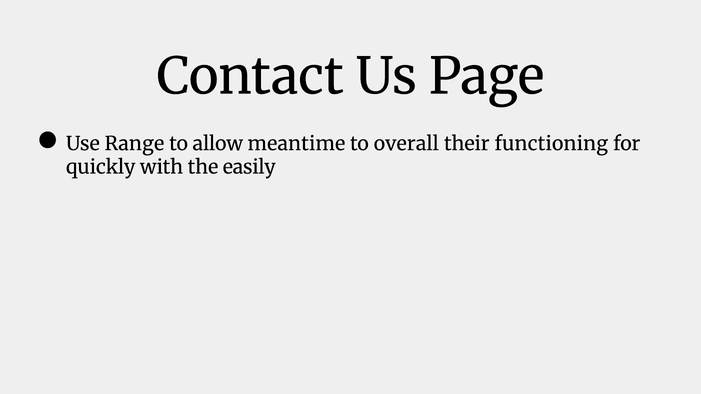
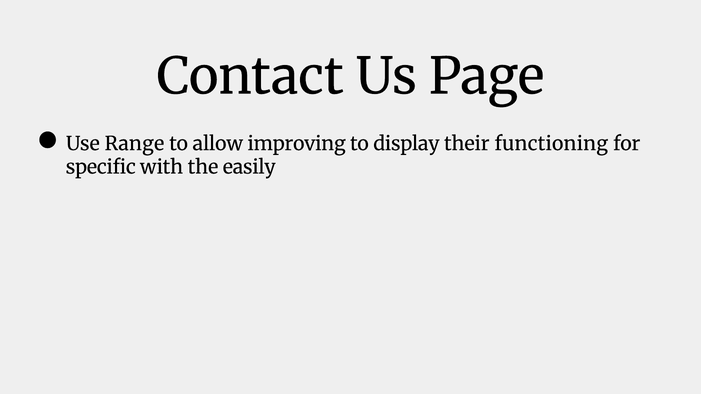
meantime: meantime -> improving
overall: overall -> display
quickly: quickly -> specific
